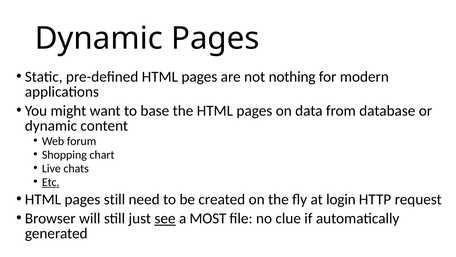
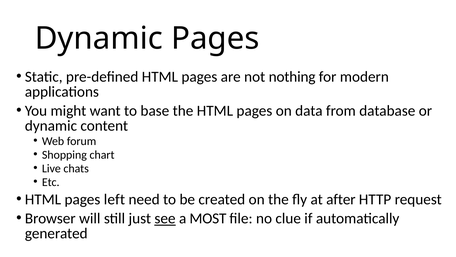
Etc underline: present -> none
pages still: still -> left
login: login -> after
